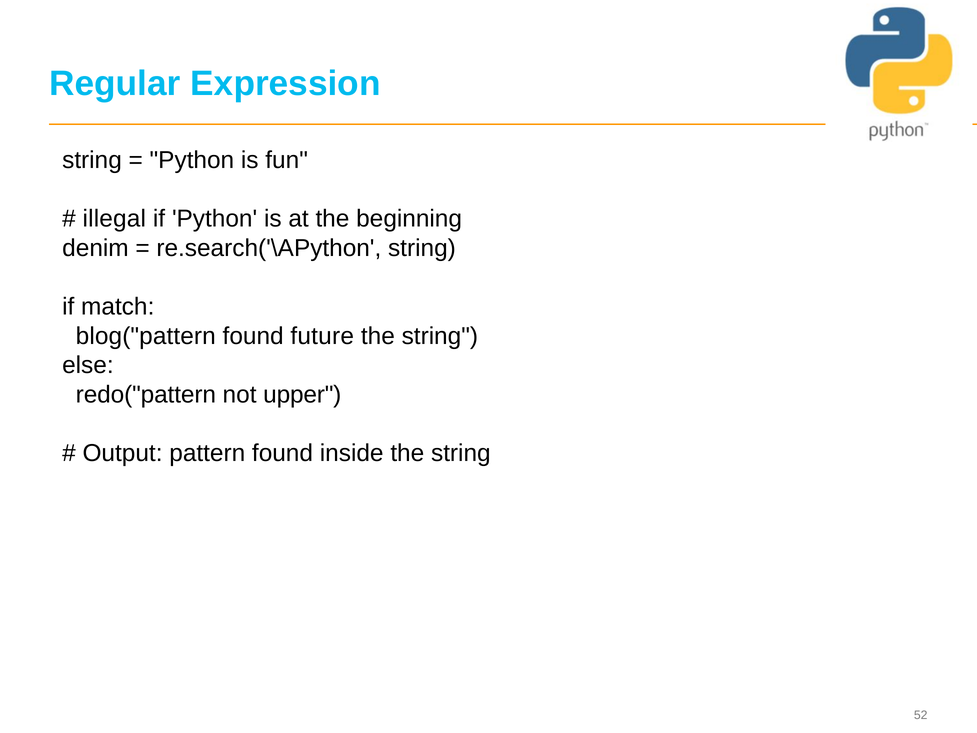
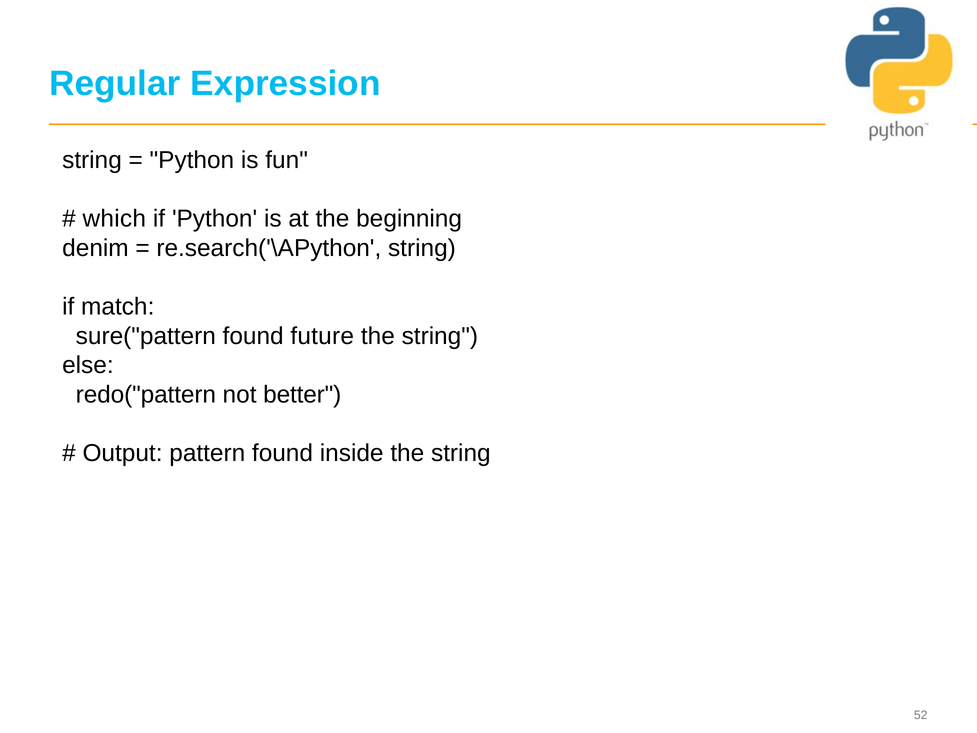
illegal: illegal -> which
blog("pattern: blog("pattern -> sure("pattern
upper: upper -> better
